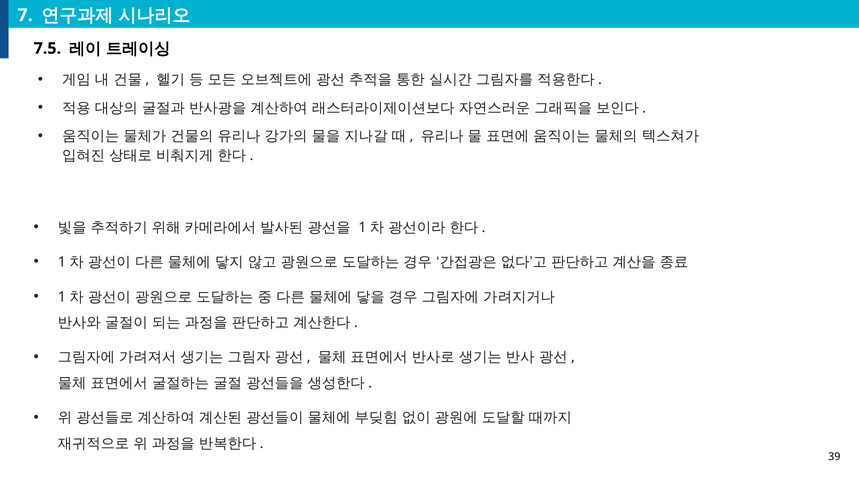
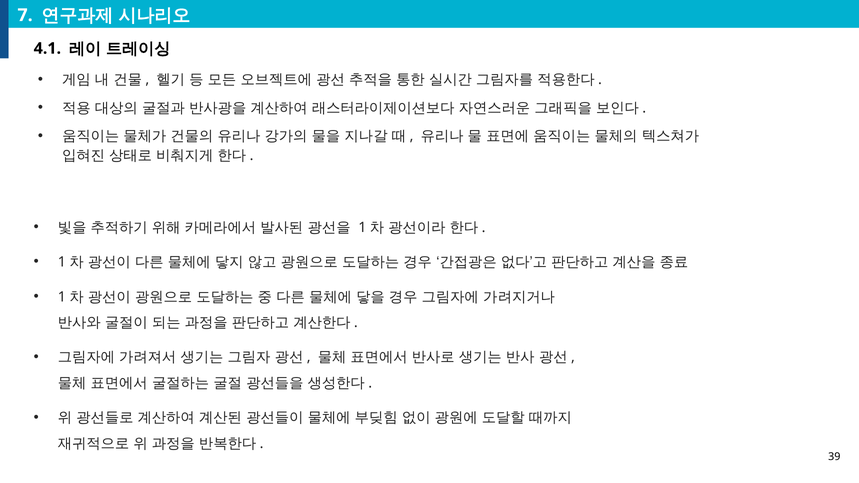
7.5: 7.5 -> 4.1
